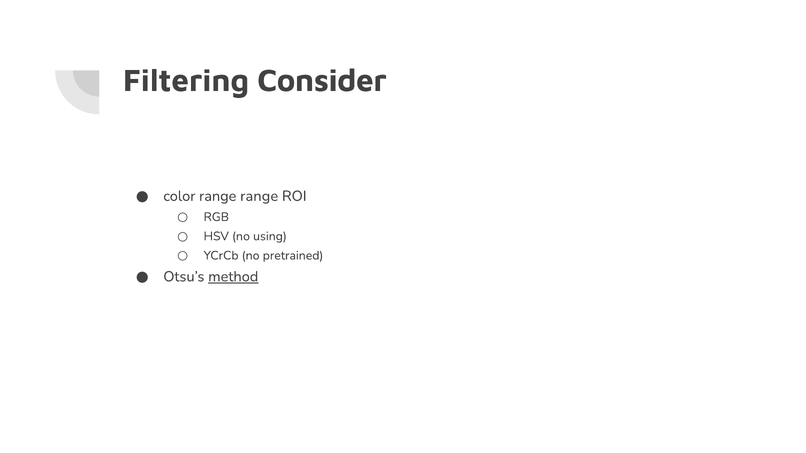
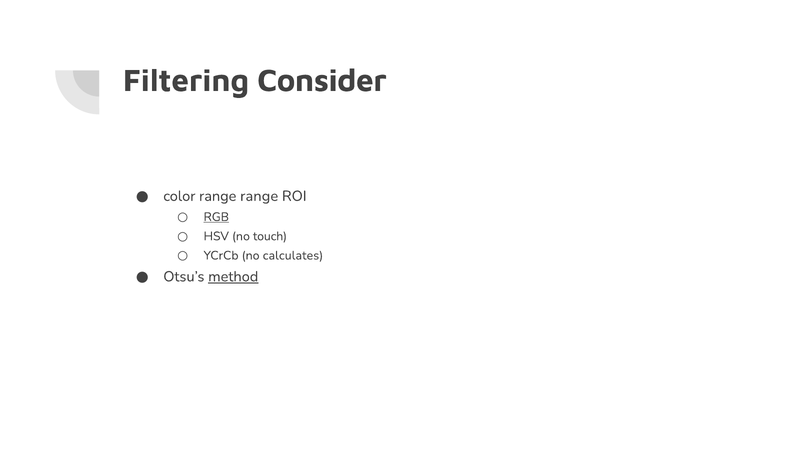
RGB underline: none -> present
using: using -> touch
pretrained: pretrained -> calculates
